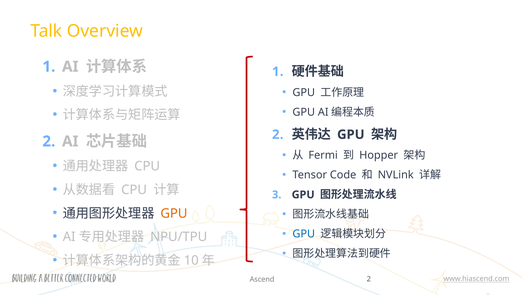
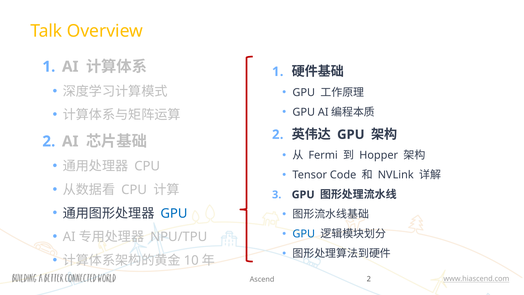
GPU at (174, 213) colour: orange -> blue
